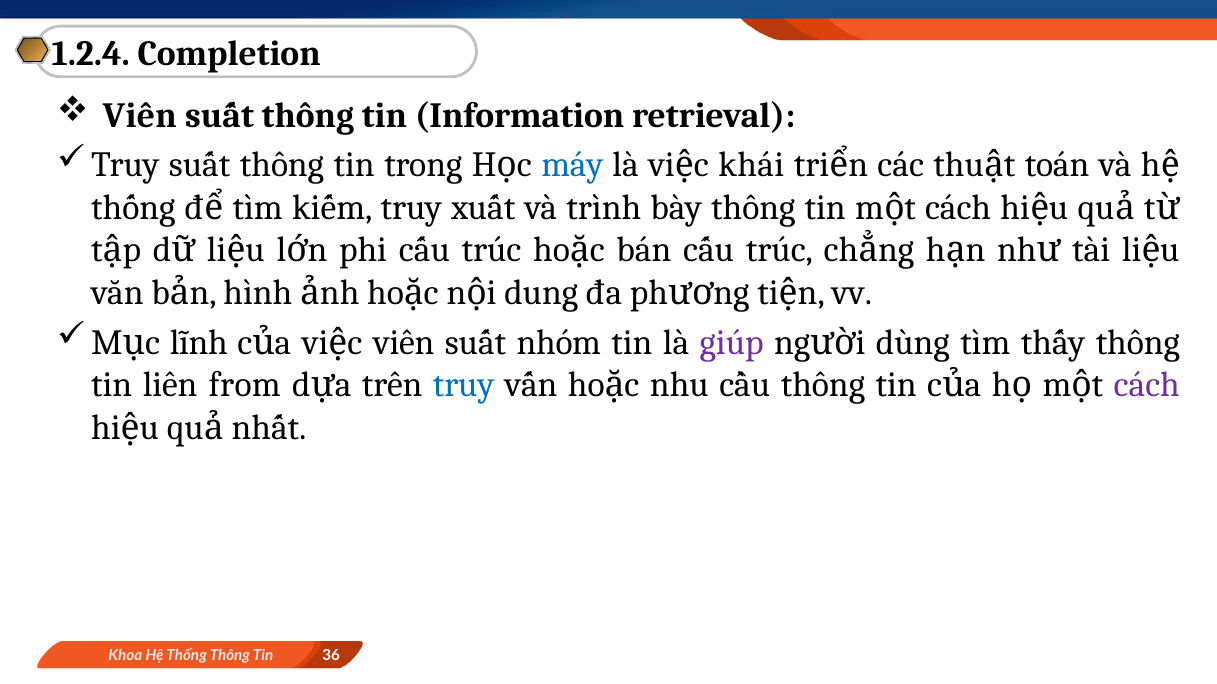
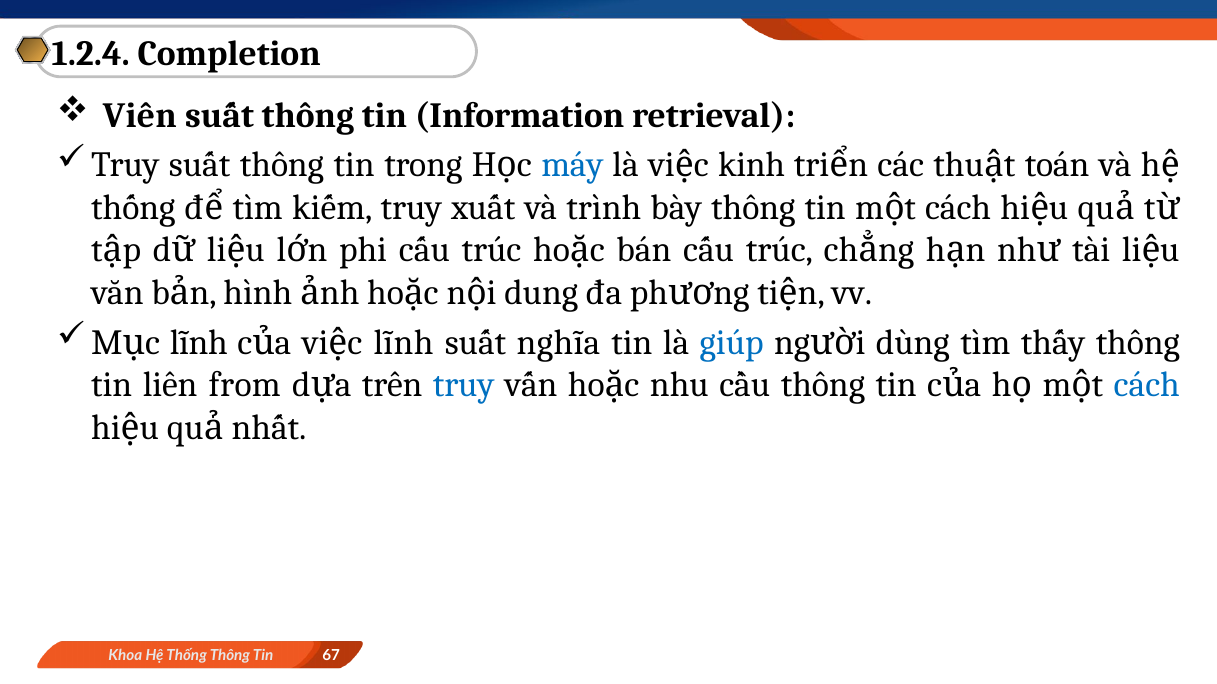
khái: khái -> kinh
viên at (404, 343): viên -> lĩnh
nhóm: nhóm -> nghĩa
giúp colour: purple -> blue
cách at (1147, 385) colour: purple -> blue
36: 36 -> 67
